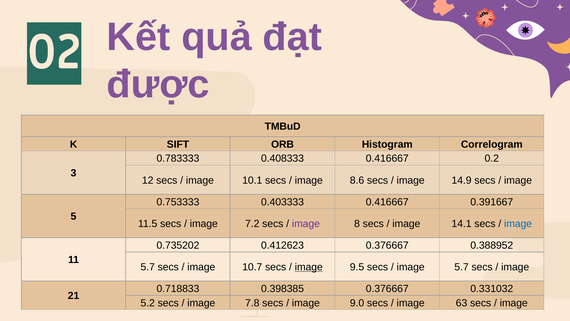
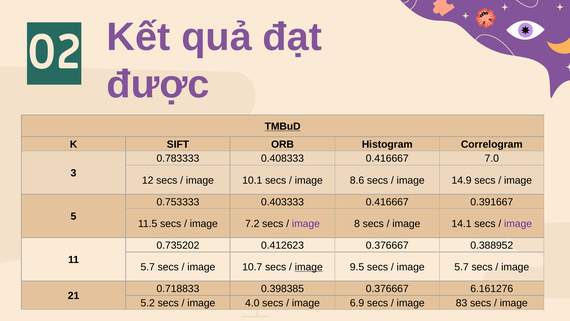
TMBuD underline: none -> present
0.2: 0.2 -> 7.0
image at (518, 223) colour: blue -> purple
0.331032: 0.331032 -> 6.161276
7.8: 7.8 -> 4.0
9.0: 9.0 -> 6.9
63: 63 -> 83
